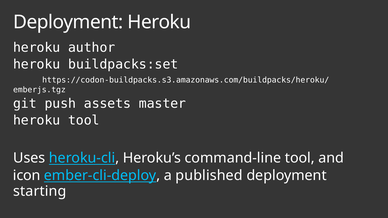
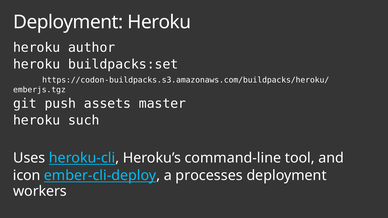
heroku tool: tool -> such
published: published -> processes
starting: starting -> workers
